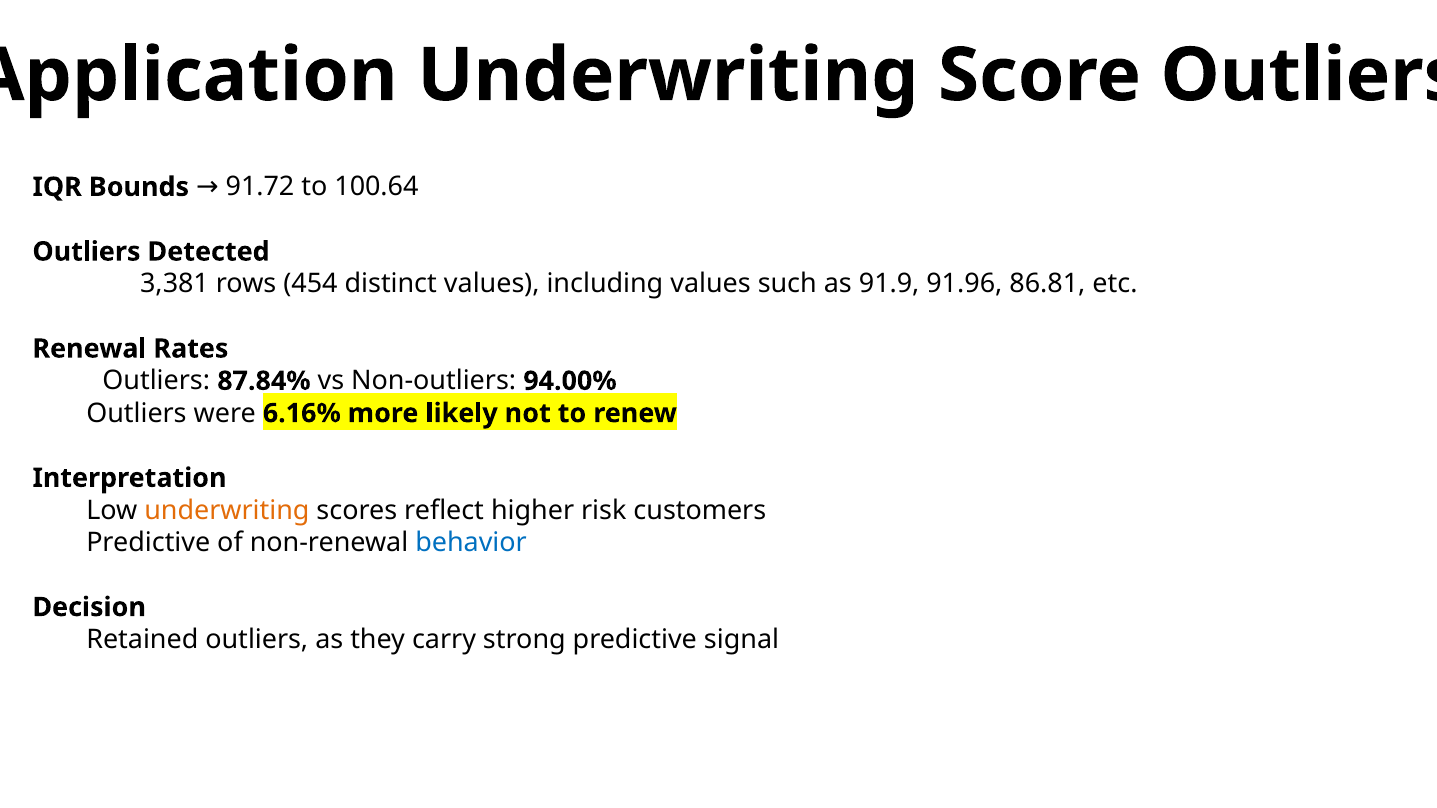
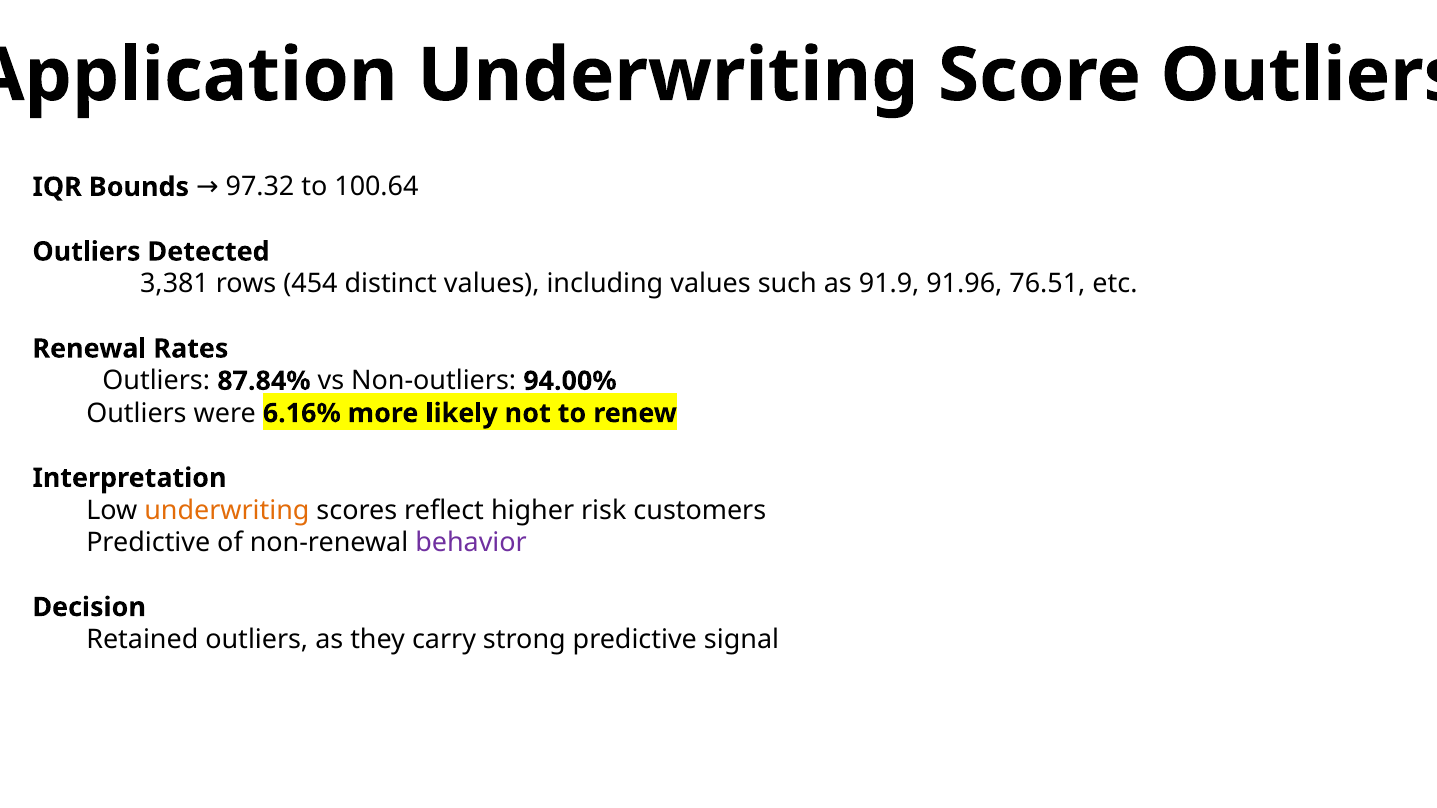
91.72: 91.72 -> 97.32
86.81: 86.81 -> 76.51
behavior colour: blue -> purple
